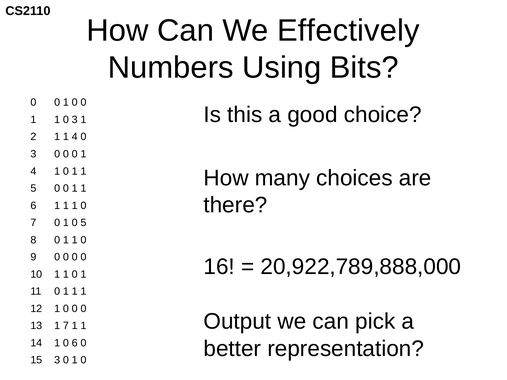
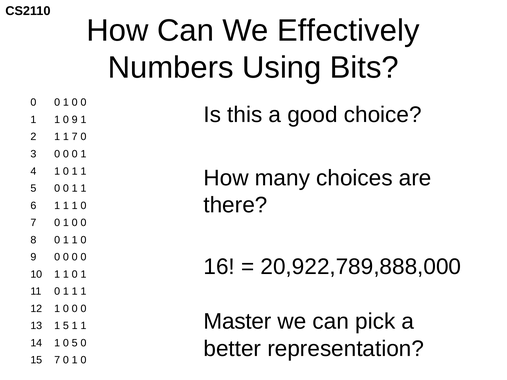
3 at (75, 120): 3 -> 9
1 1 4: 4 -> 7
5 at (83, 223): 5 -> 0
Output: Output -> Master
13 1 7: 7 -> 5
0 6: 6 -> 5
15 3: 3 -> 7
